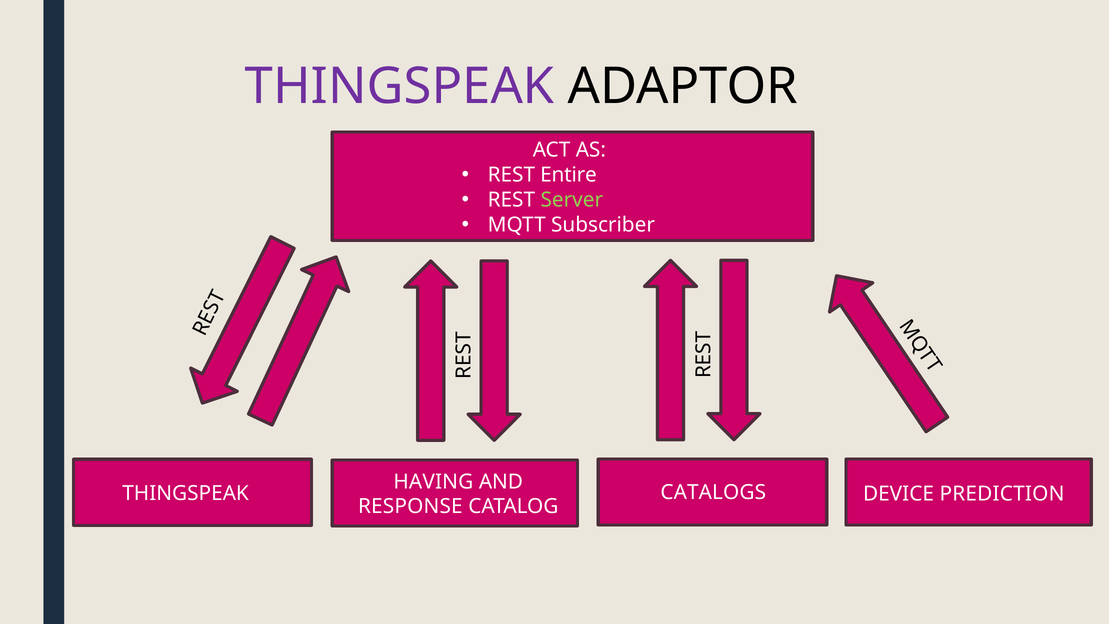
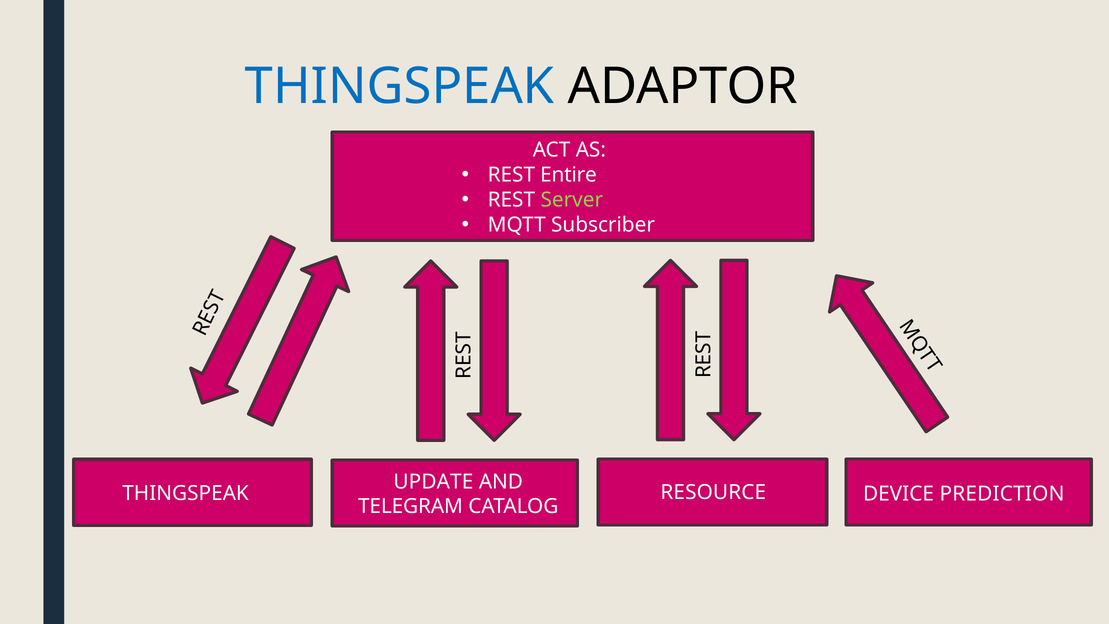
THINGSPEAK at (400, 86) colour: purple -> blue
HAVING: HAVING -> UPDATE
CATALOGS: CATALOGS -> RESOURCE
RESPONSE: RESPONSE -> TELEGRAM
